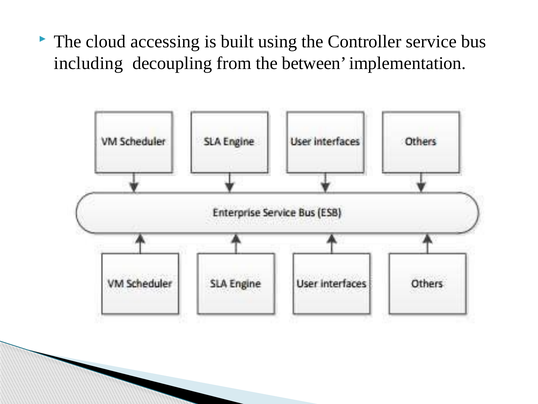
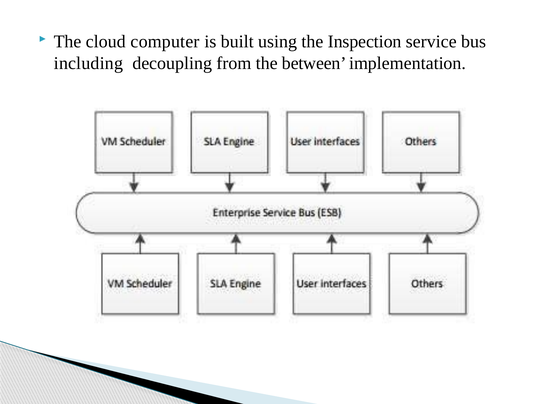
accessing: accessing -> computer
Controller: Controller -> Inspection
